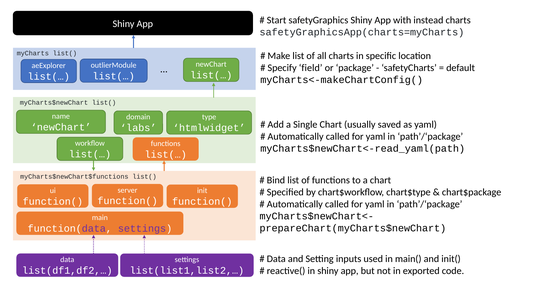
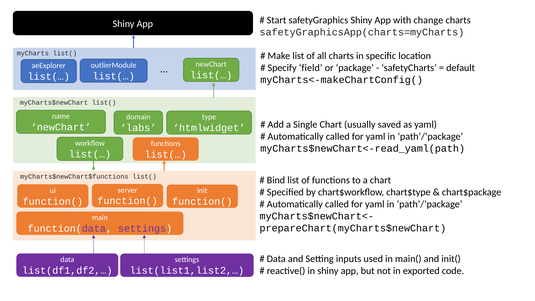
instead: instead -> change
